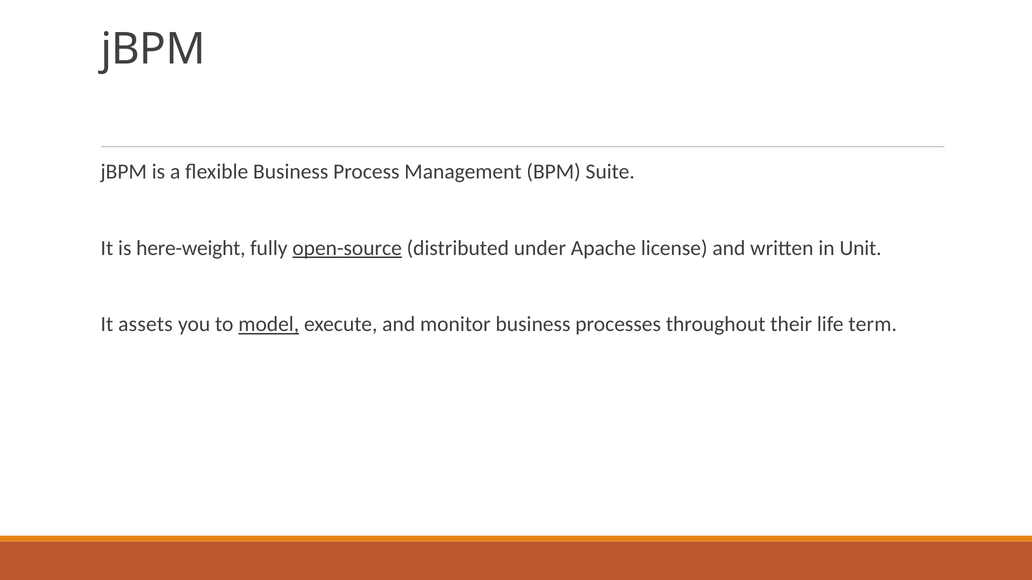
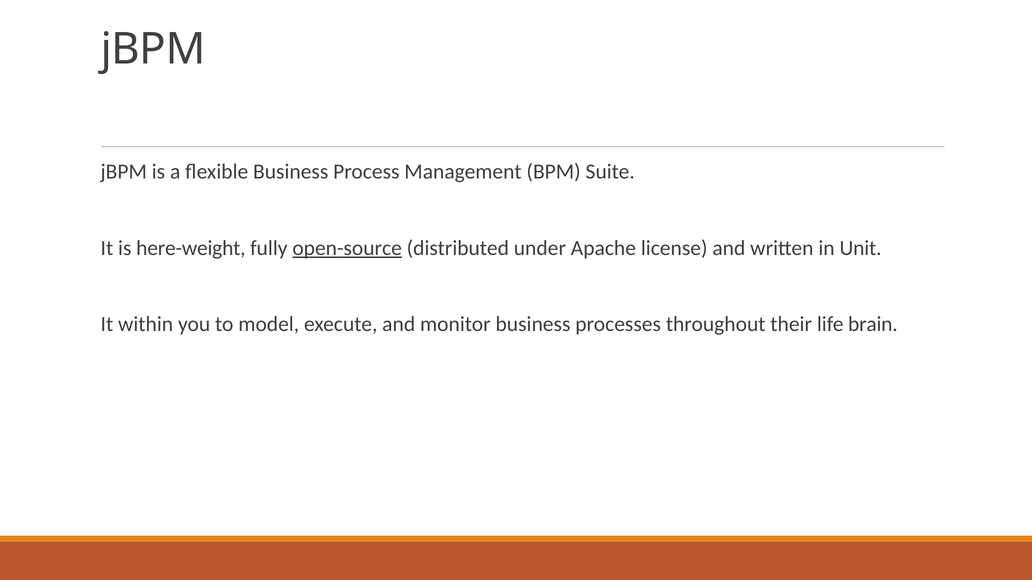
assets: assets -> within
model underline: present -> none
term: term -> brain
